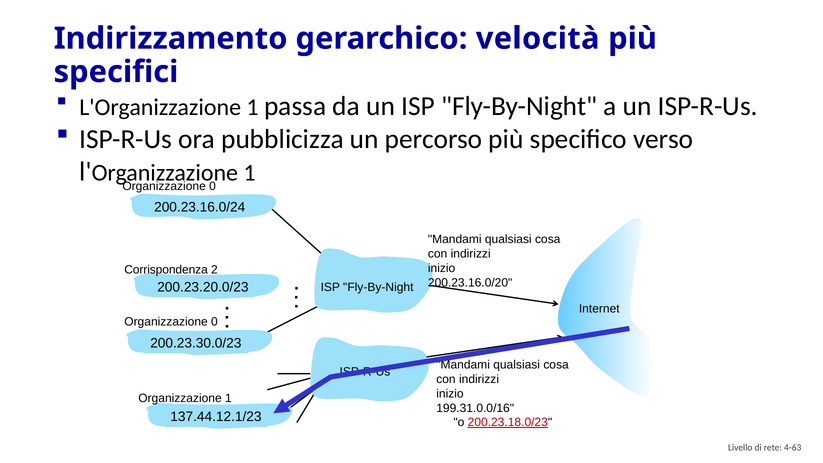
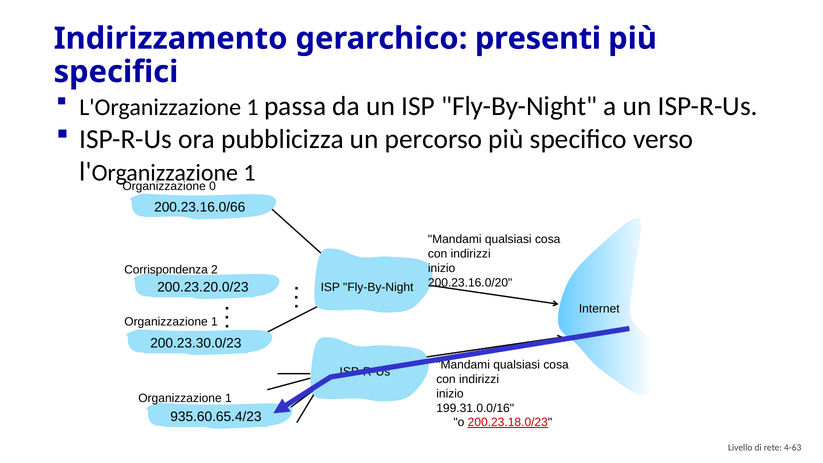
velocità: velocità -> presenti
200.23.16.0/24: 200.23.16.0/24 -> 200.23.16.0/66
0 at (214, 322): 0 -> 1
137.44.12.1/23: 137.44.12.1/23 -> 935.60.65.4/23
